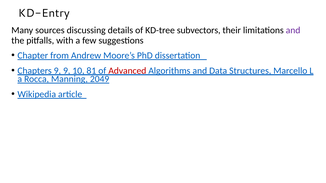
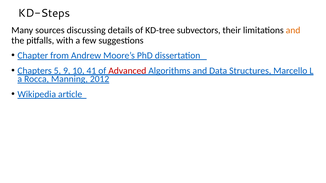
KD-Entry: KD-Entry -> KD-Steps
and at (293, 30) colour: purple -> orange
Chapters 9: 9 -> 5
81: 81 -> 41
2049: 2049 -> 2012
